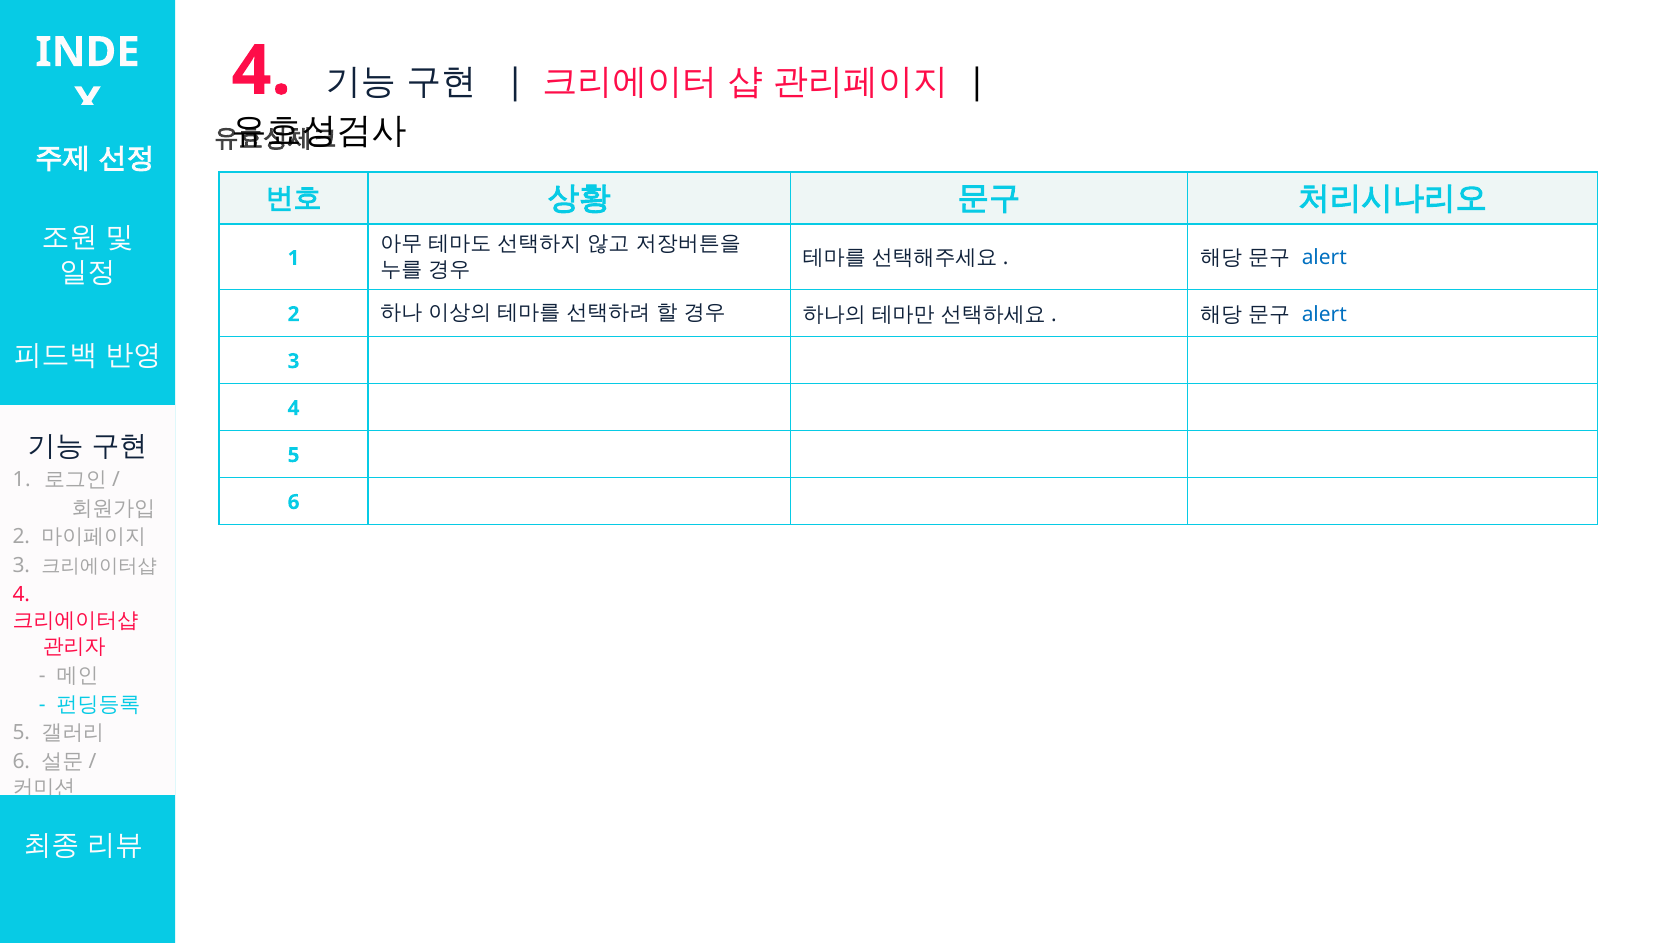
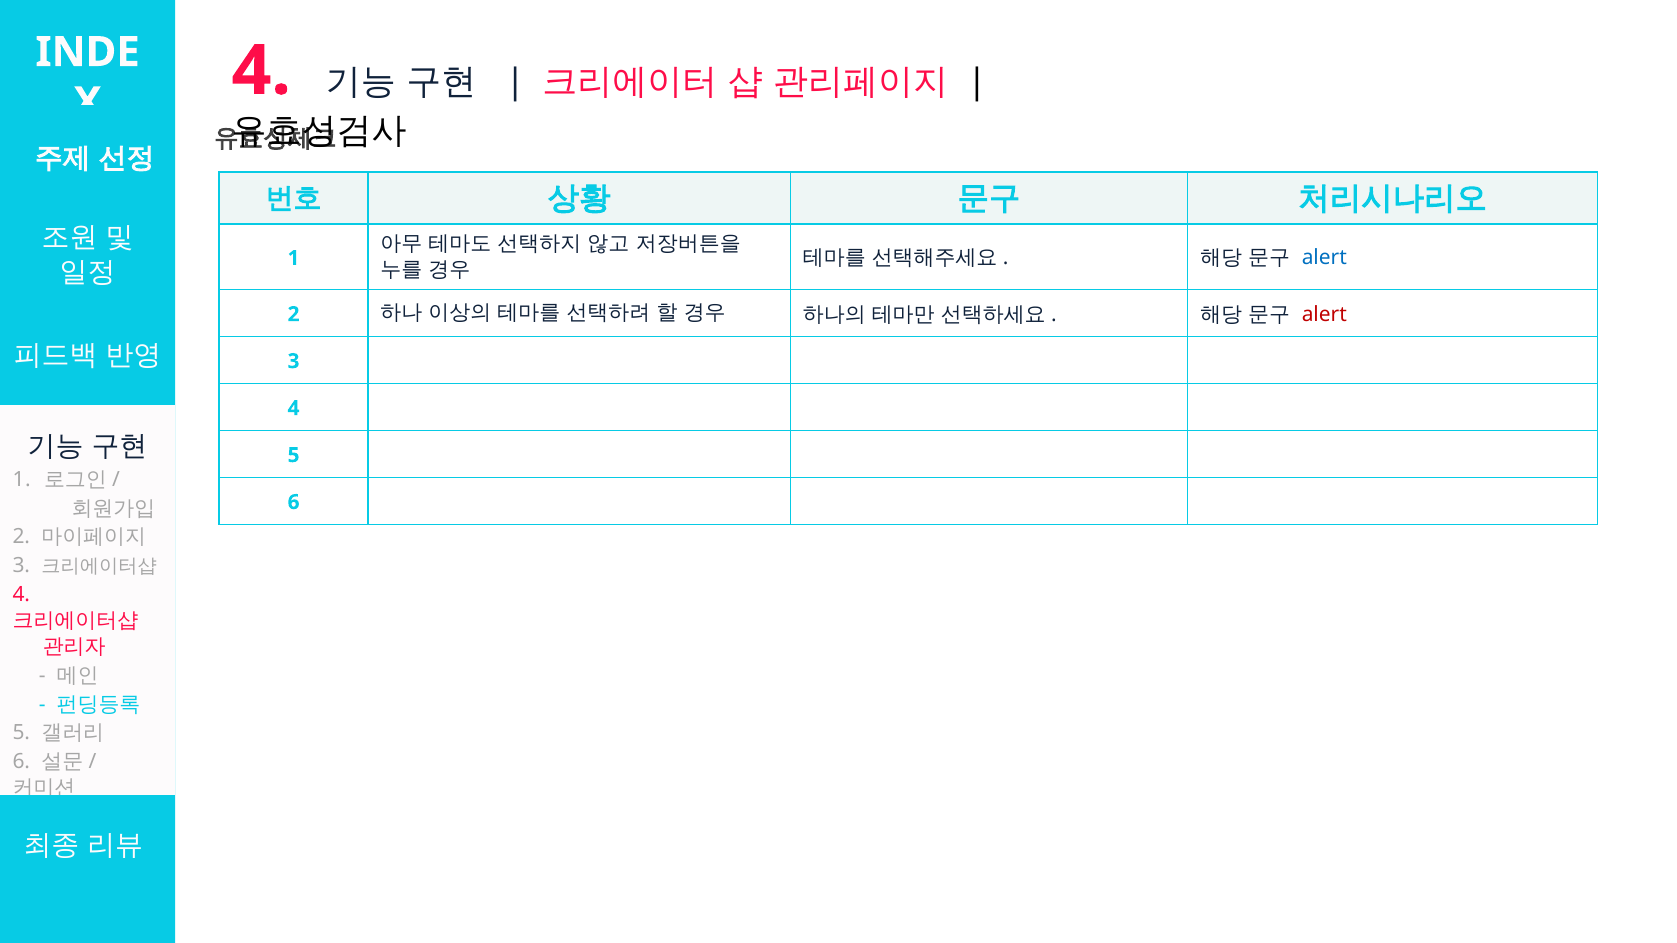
alert at (1324, 314) colour: blue -> red
